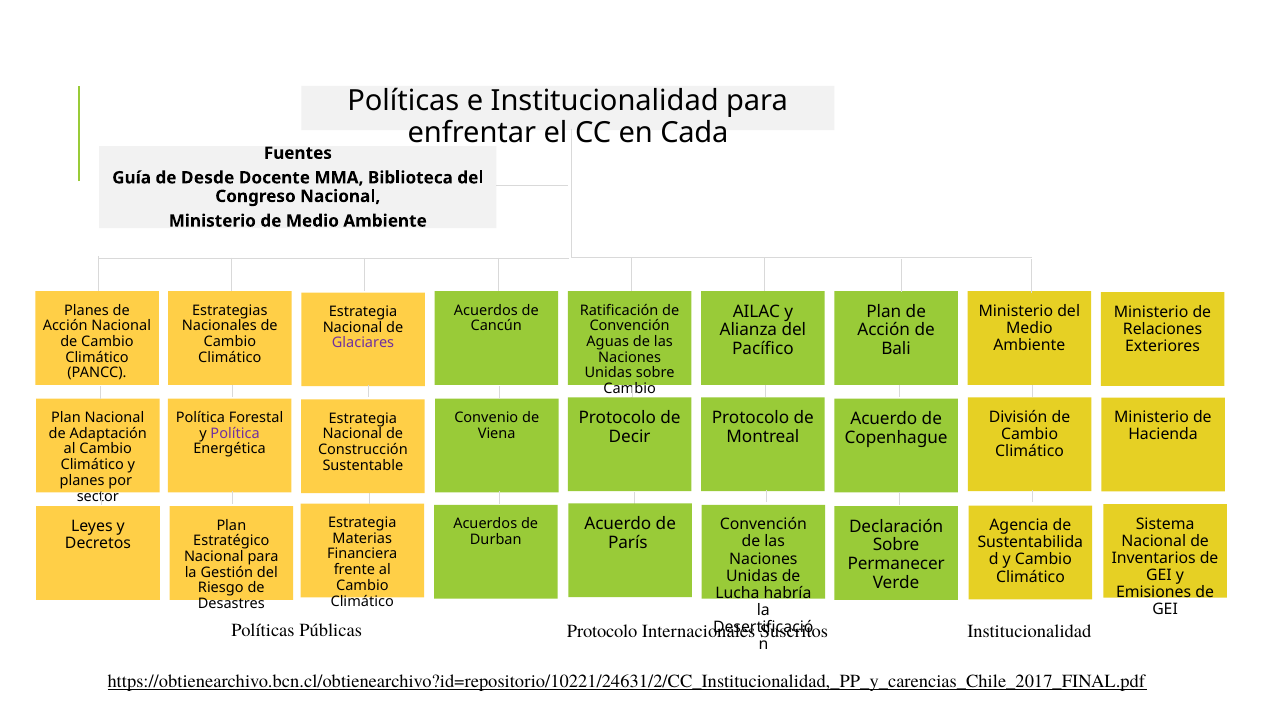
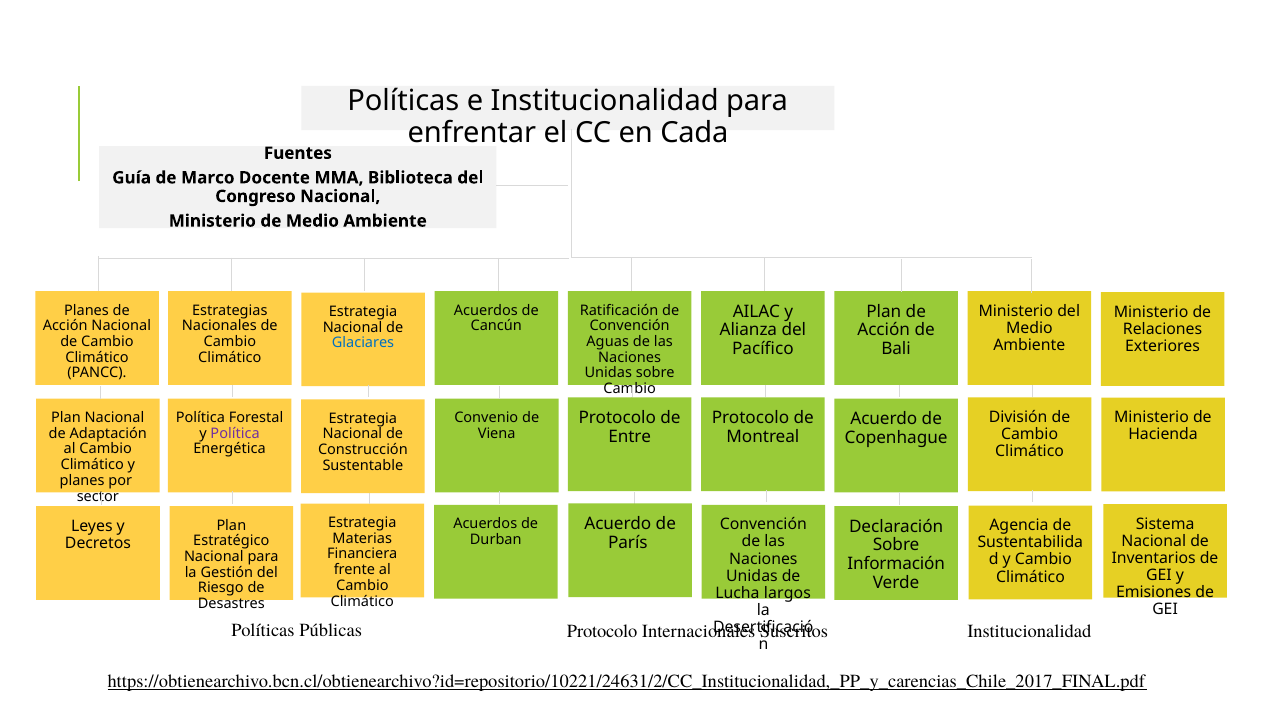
Desde: Desde -> Marco
Glaciares colour: purple -> blue
Decir: Decir -> Entre
Permanecer: Permanecer -> Información
habría: habría -> largos
